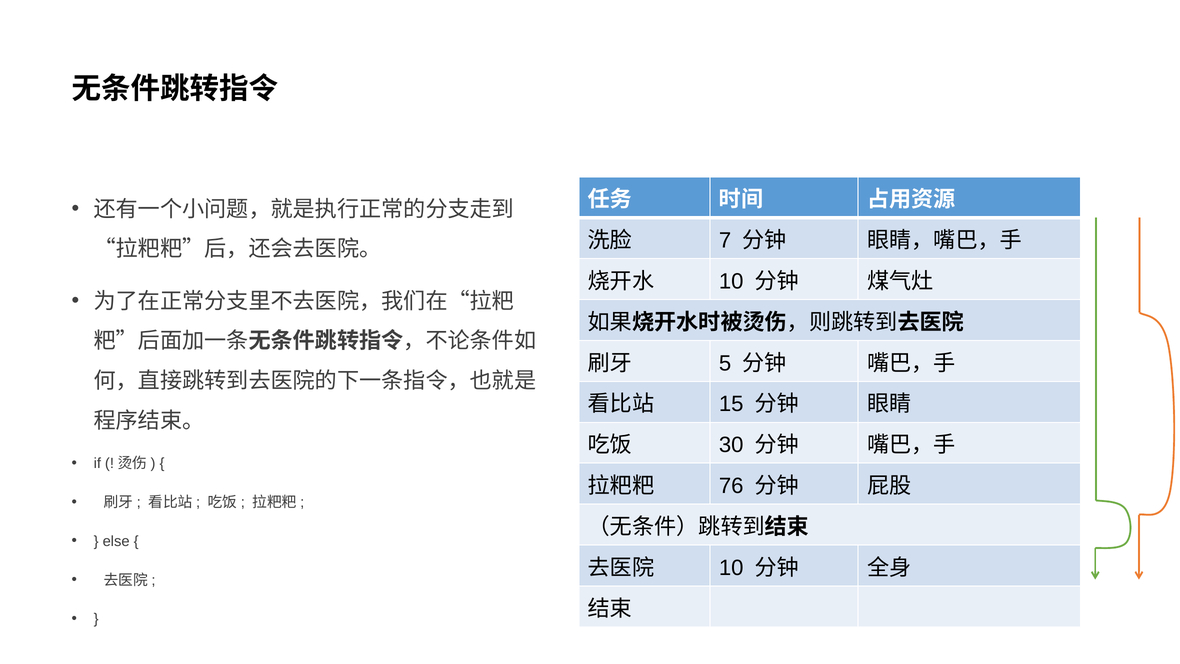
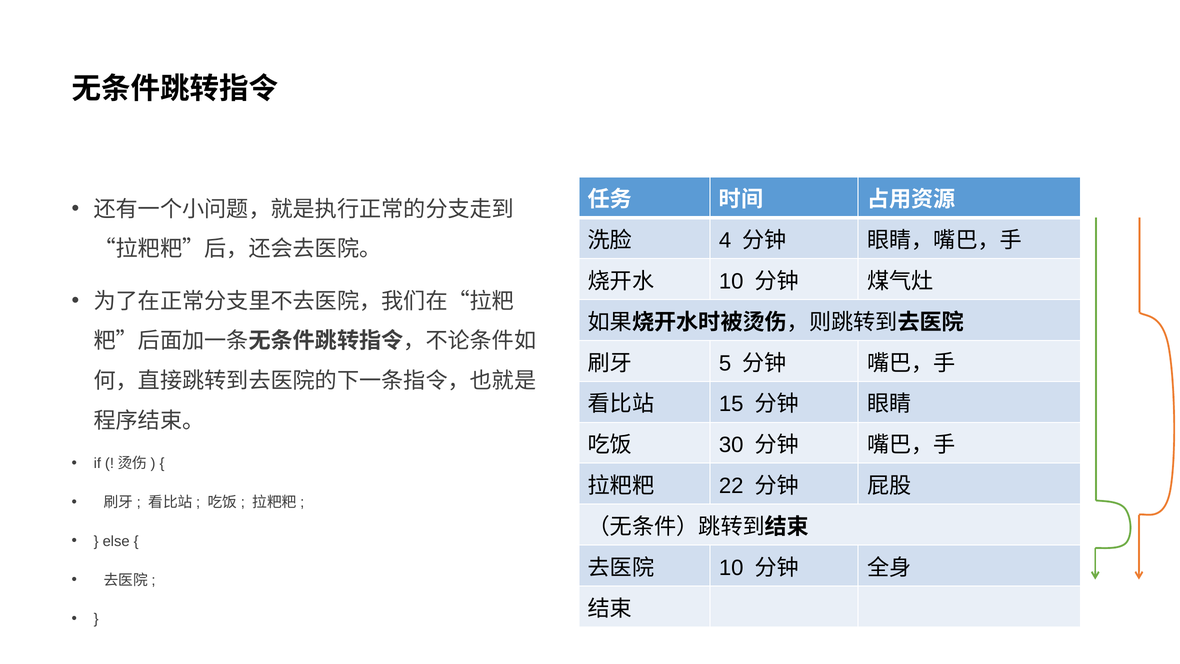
7: 7 -> 4
76: 76 -> 22
